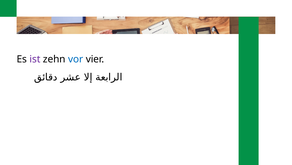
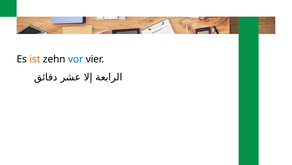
ist colour: purple -> orange
